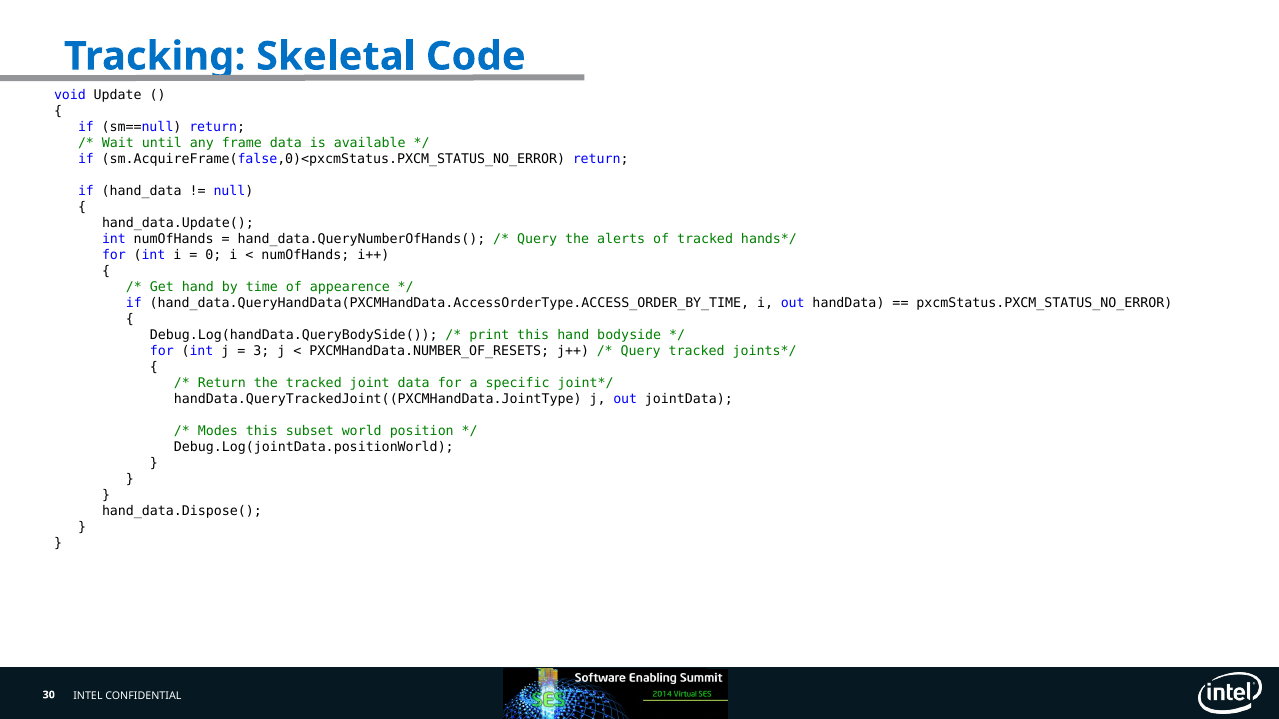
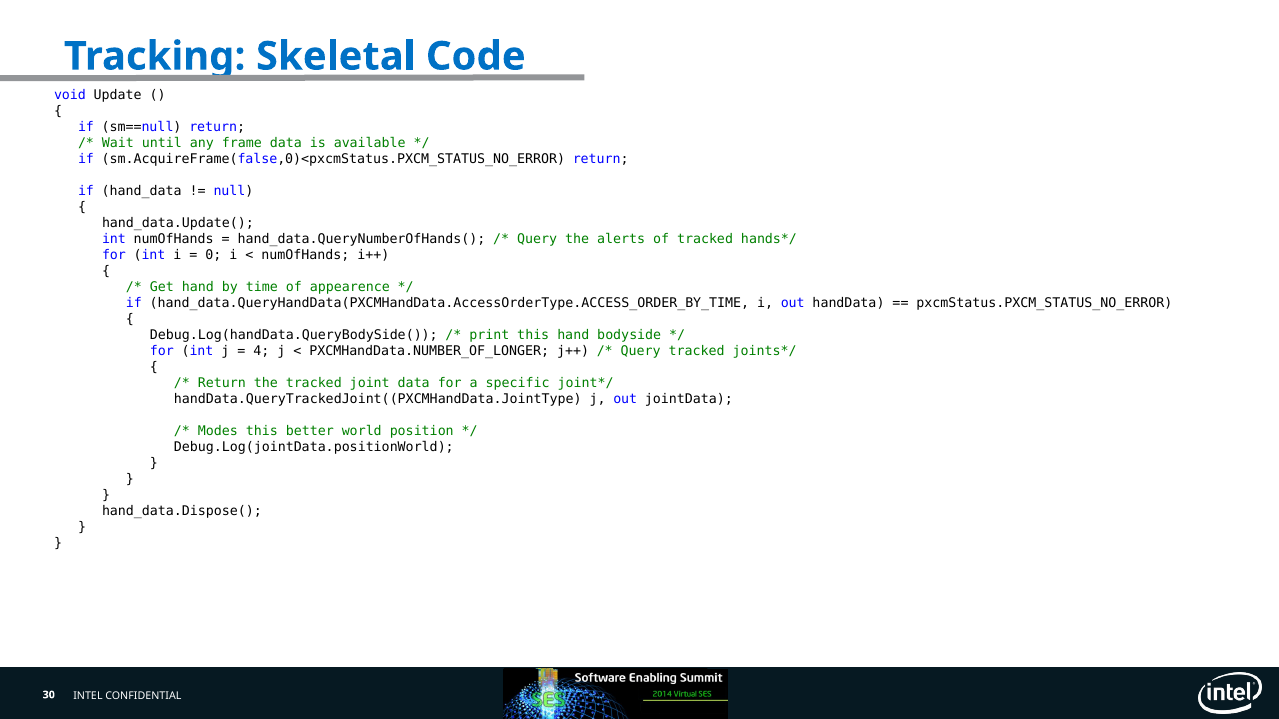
3: 3 -> 4
PXCMHandData.NUMBER_OF_RESETS: PXCMHandData.NUMBER_OF_RESETS -> PXCMHandData.NUMBER_OF_LONGER
subset: subset -> better
